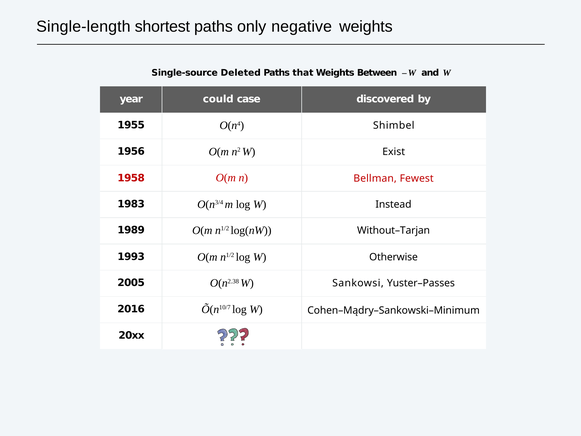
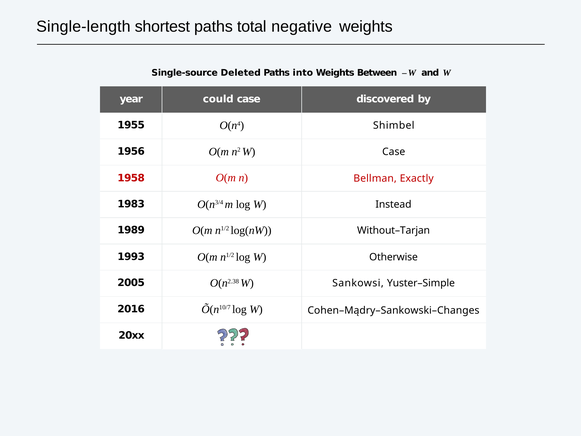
only: only -> total
that: that -> into
W Exist: Exist -> Case
Fewest: Fewest -> Exactly
Yuster–Passes: Yuster–Passes -> Yuster–Simple
Cohen–Mądry–Sankowski–Minimum: Cohen–Mądry–Sankowski–Minimum -> Cohen–Mądry–Sankowski–Changes
